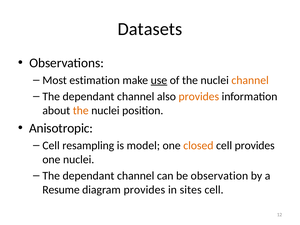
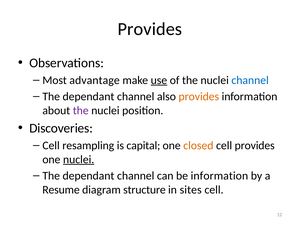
Datasets at (150, 29): Datasets -> Provides
estimation: estimation -> advantage
channel at (250, 80) colour: orange -> blue
the at (81, 110) colour: orange -> purple
Anisotropic: Anisotropic -> Discoveries
model: model -> capital
nuclei at (79, 159) underline: none -> present
be observation: observation -> information
diagram provides: provides -> structure
